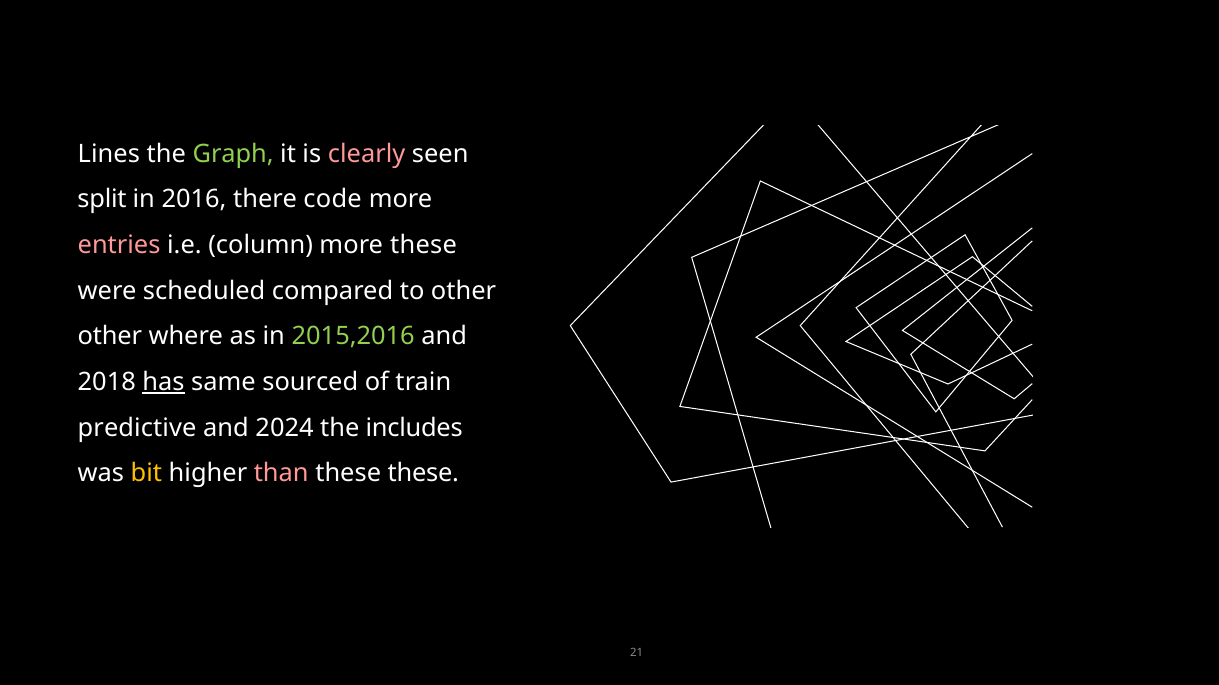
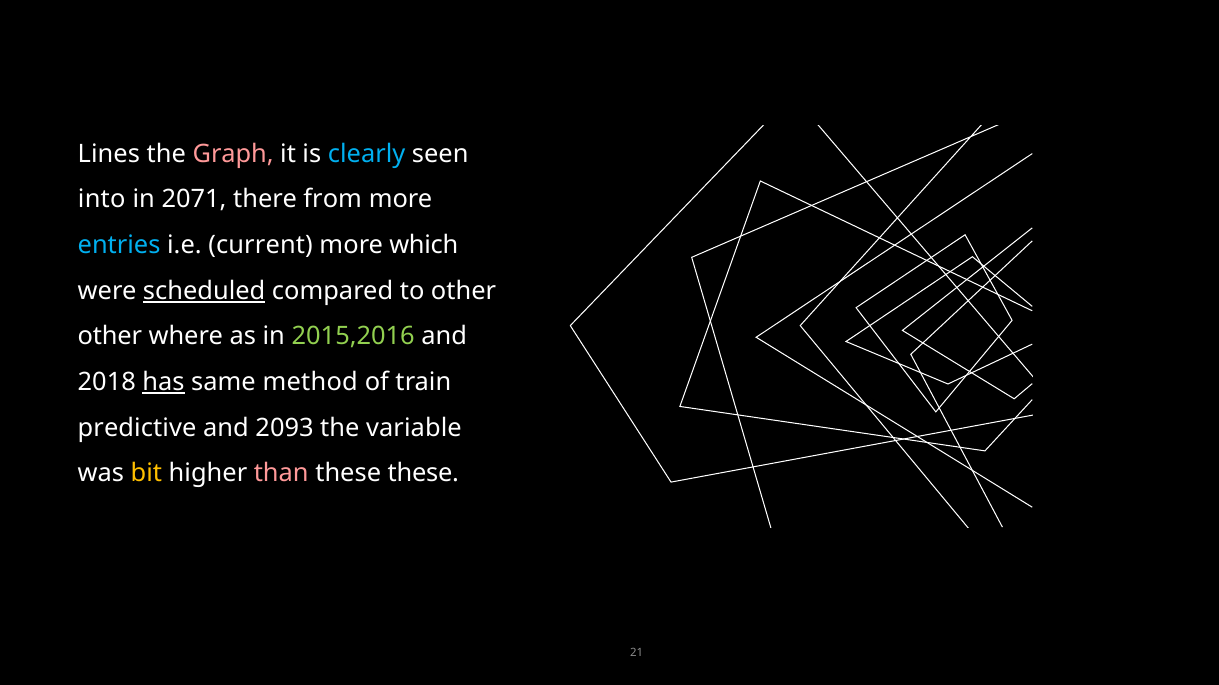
Graph colour: light green -> pink
clearly colour: pink -> light blue
split: split -> into
2016: 2016 -> 2071
code: code -> from
entries colour: pink -> light blue
column: column -> current
more these: these -> which
scheduled underline: none -> present
sourced: sourced -> method
2024: 2024 -> 2093
includes: includes -> variable
